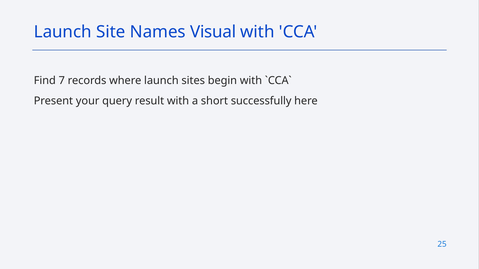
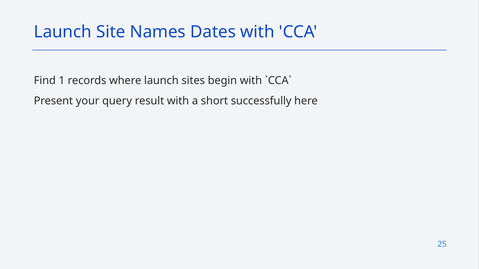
Visual: Visual -> Dates
7: 7 -> 1
